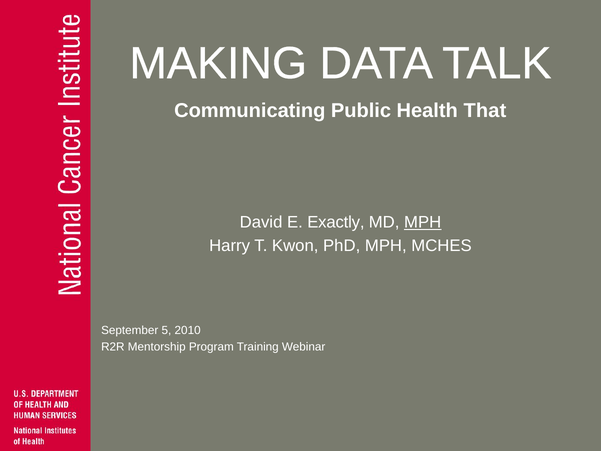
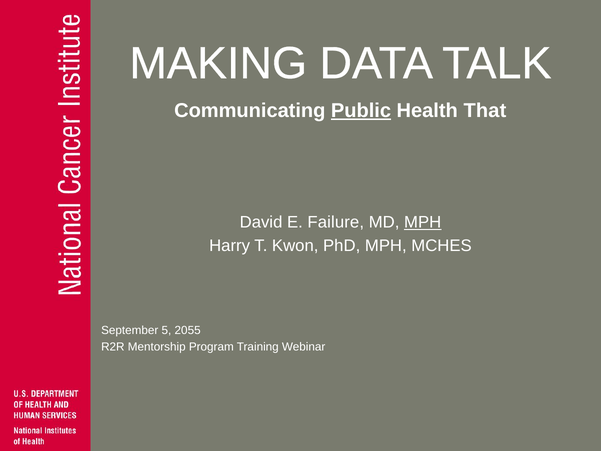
Public underline: none -> present
Exactly: Exactly -> Failure
2010: 2010 -> 2055
